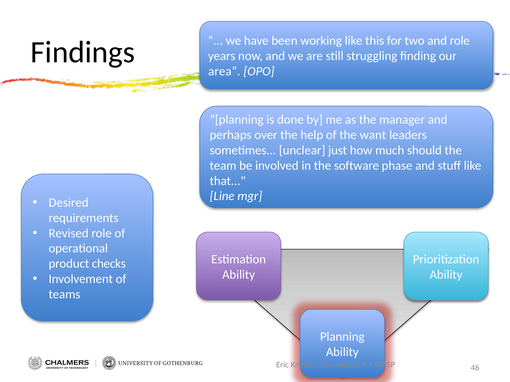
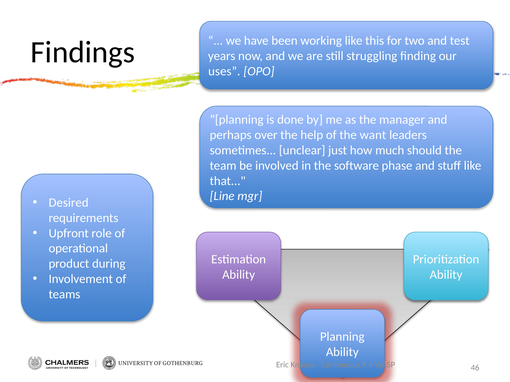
and role: role -> test
area: area -> uses
Revised: Revised -> Upfront
checks: checks -> during
